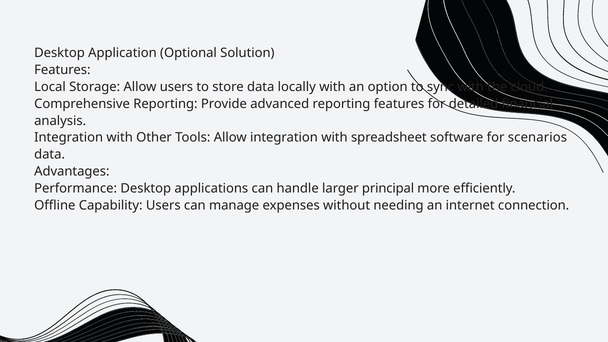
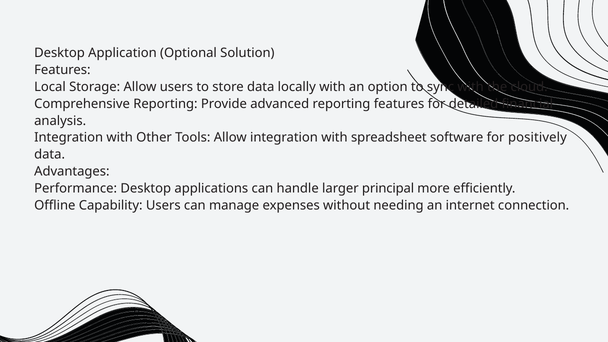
scenarios: scenarios -> positively
